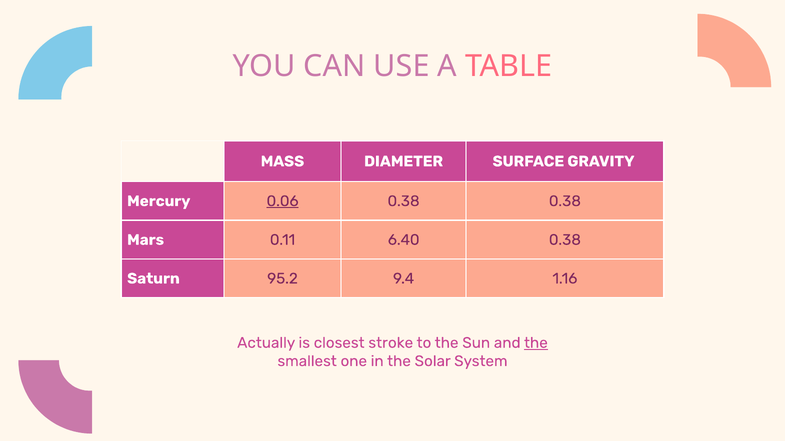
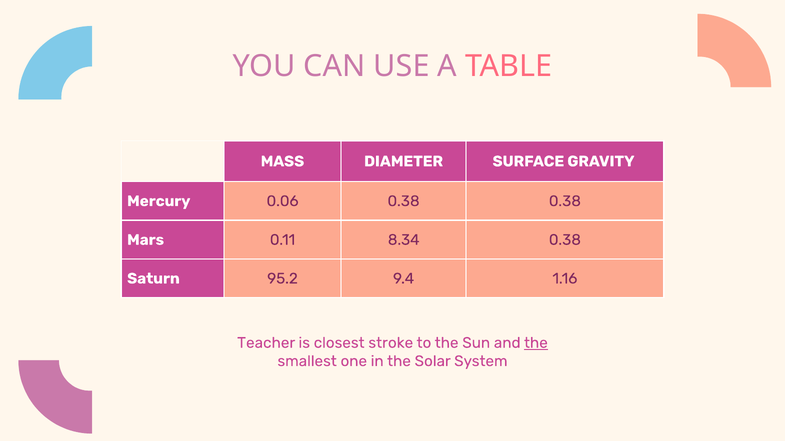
0.06 underline: present -> none
6.40: 6.40 -> 8.34
Actually: Actually -> Teacher
